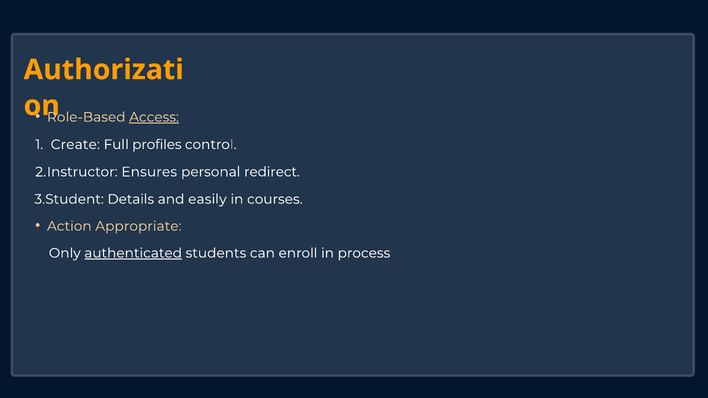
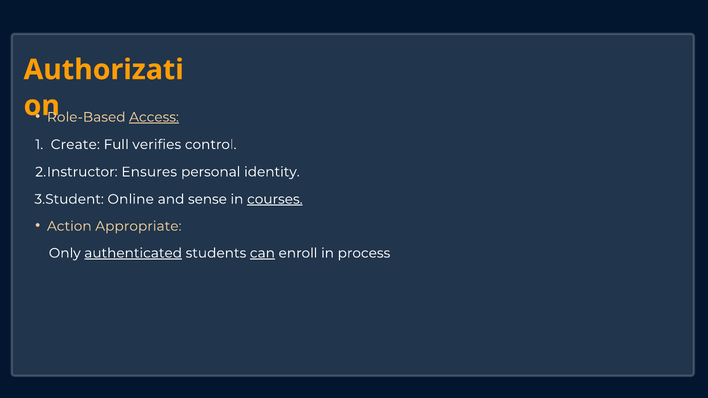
profiles: profiles -> verifies
redirect: redirect -> identity
Details: Details -> Online
easily: easily -> sense
courses underline: none -> present
can underline: none -> present
